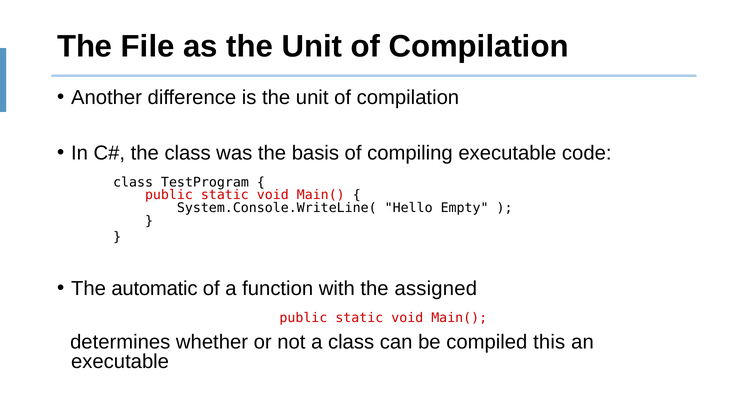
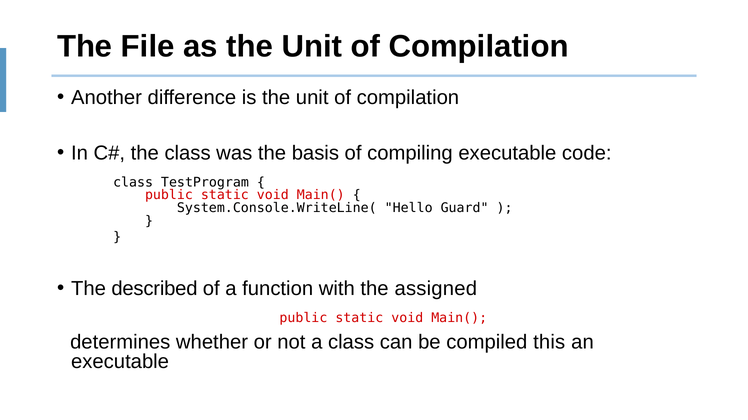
Empty: Empty -> Guard
automatic: automatic -> described
